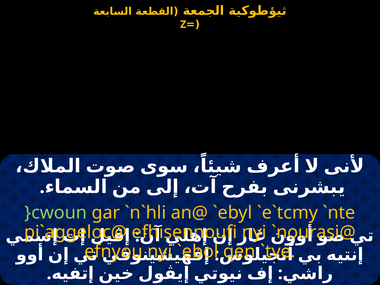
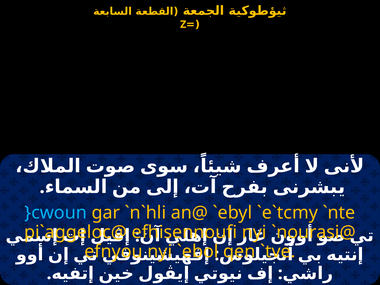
}cwoun colour: light green -> light blue
